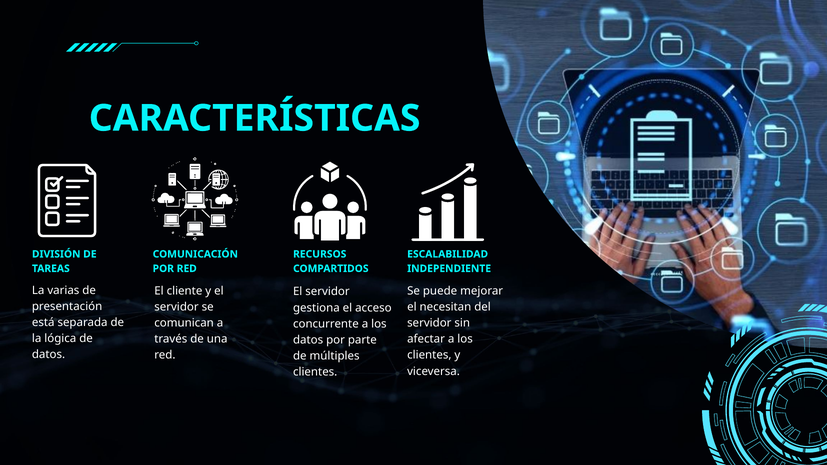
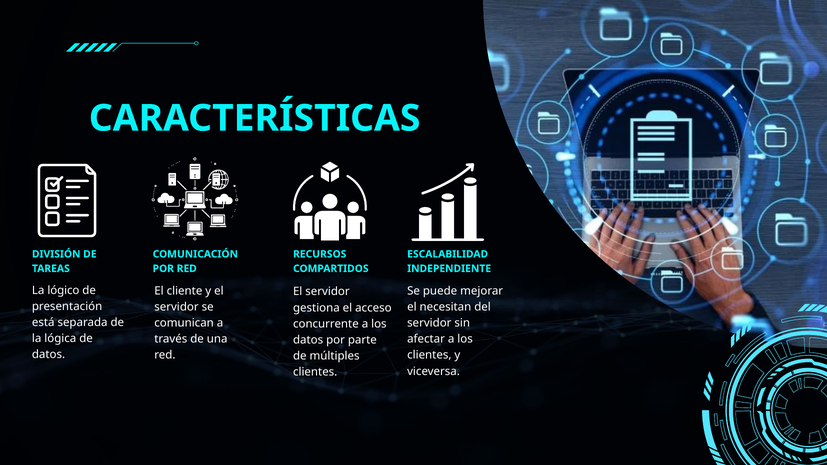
varias: varias -> lógico
